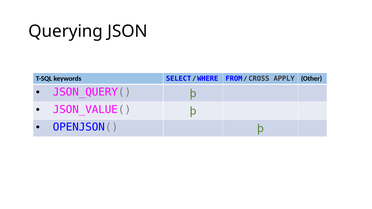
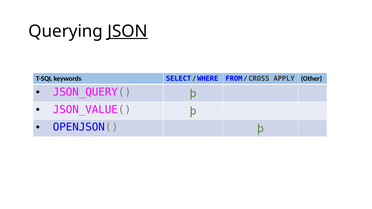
JSON underline: none -> present
